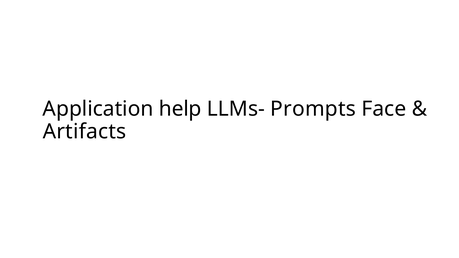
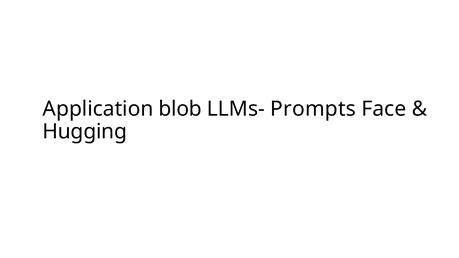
help: help -> blob
Artifacts: Artifacts -> Hugging
